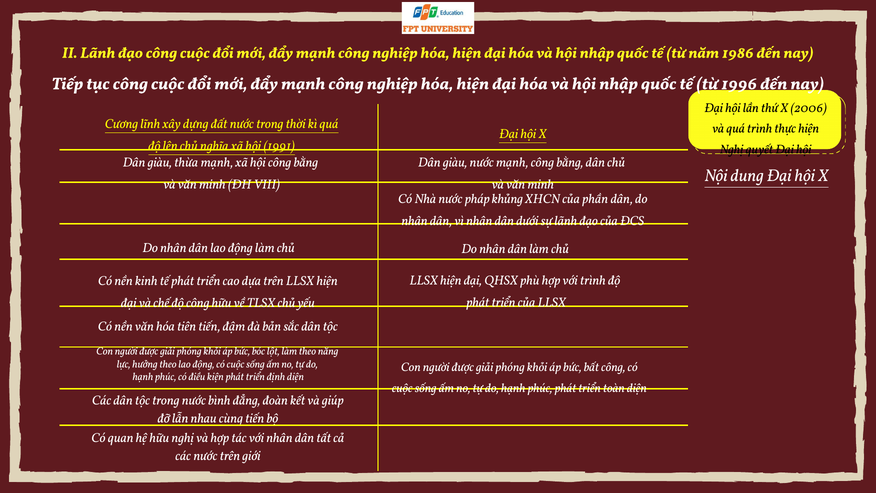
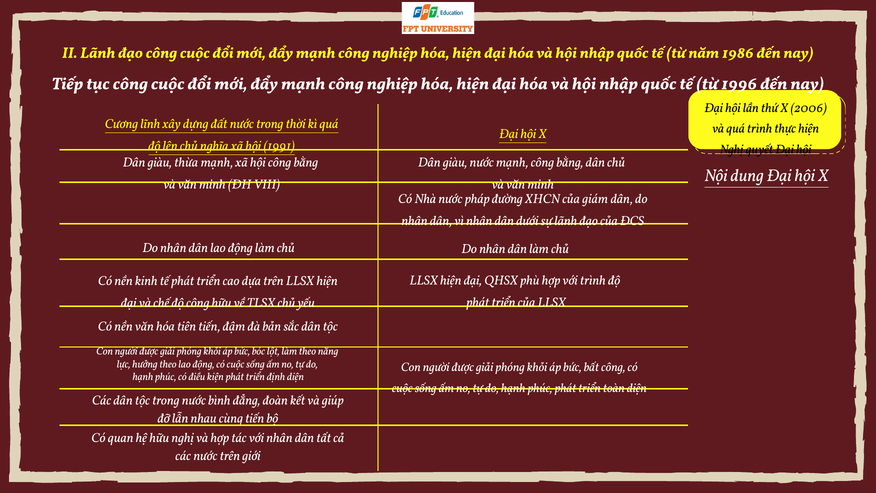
khủng: khủng -> đường
phần: phần -> giám
